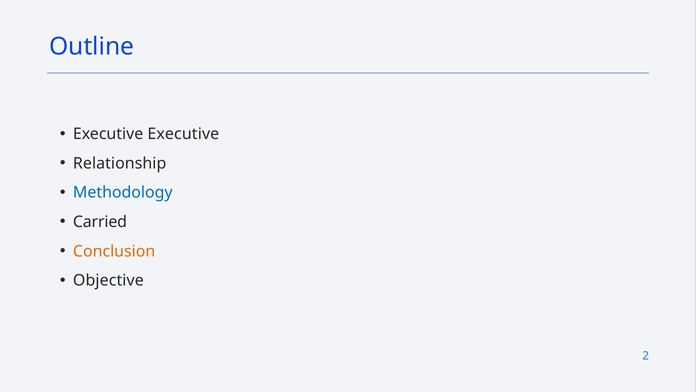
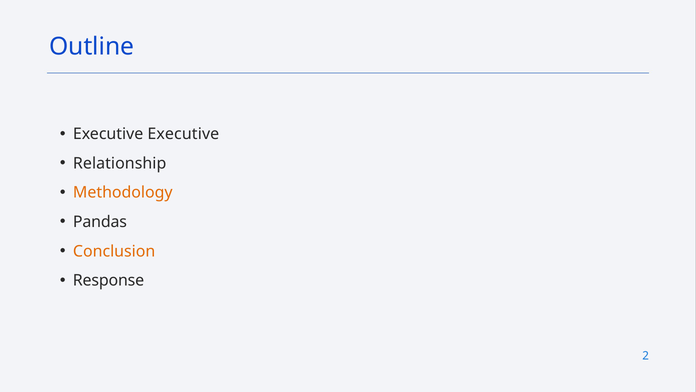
Methodology colour: blue -> orange
Carried: Carried -> Pandas
Objective: Objective -> Response
